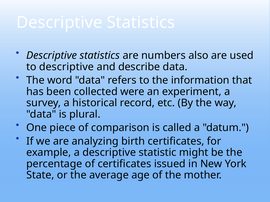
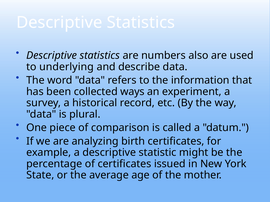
to descriptive: descriptive -> underlying
were: were -> ways
